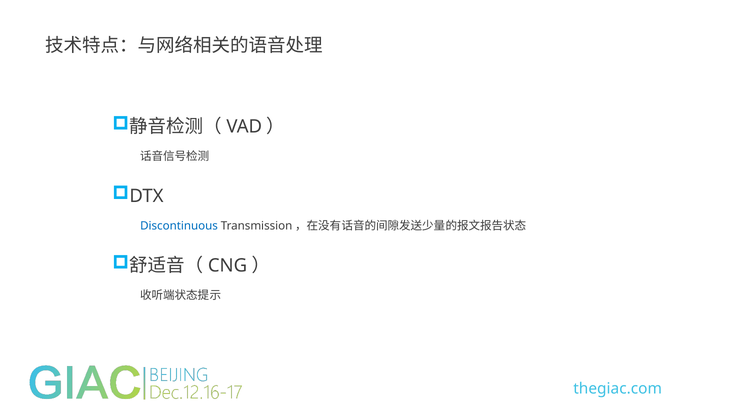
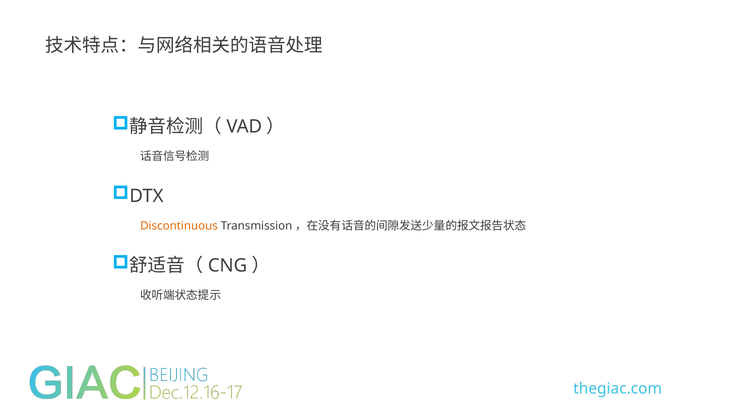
Discontinuous colour: blue -> orange
